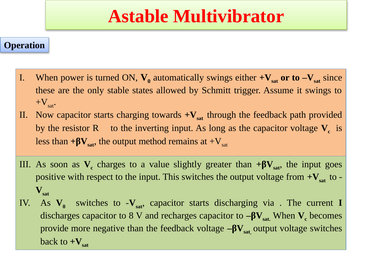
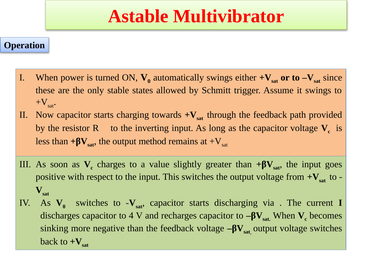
8: 8 -> 4
provide: provide -> sinking
